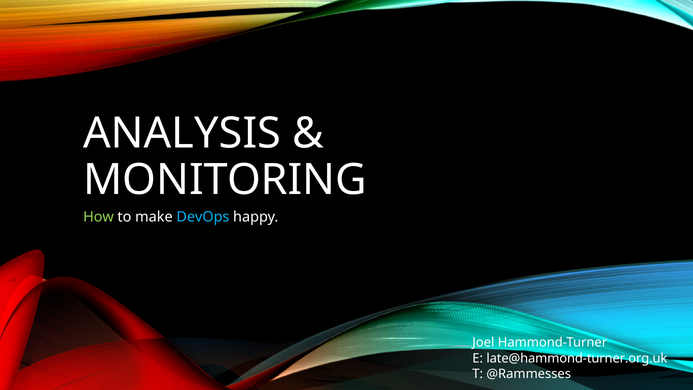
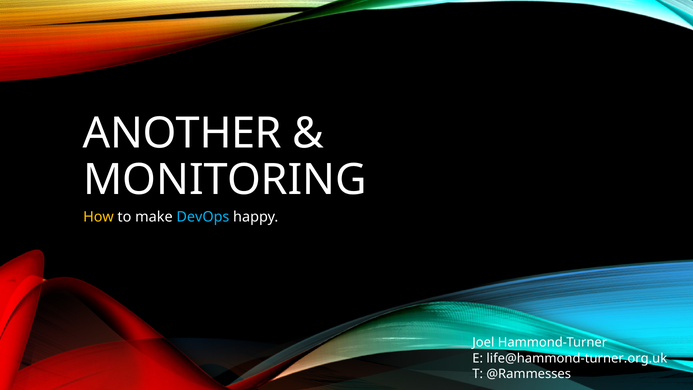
ANALYSIS: ANALYSIS -> ANOTHER
How colour: light green -> yellow
late@hammond-turner.org.uk: late@hammond-turner.org.uk -> life@hammond-turner.org.uk
